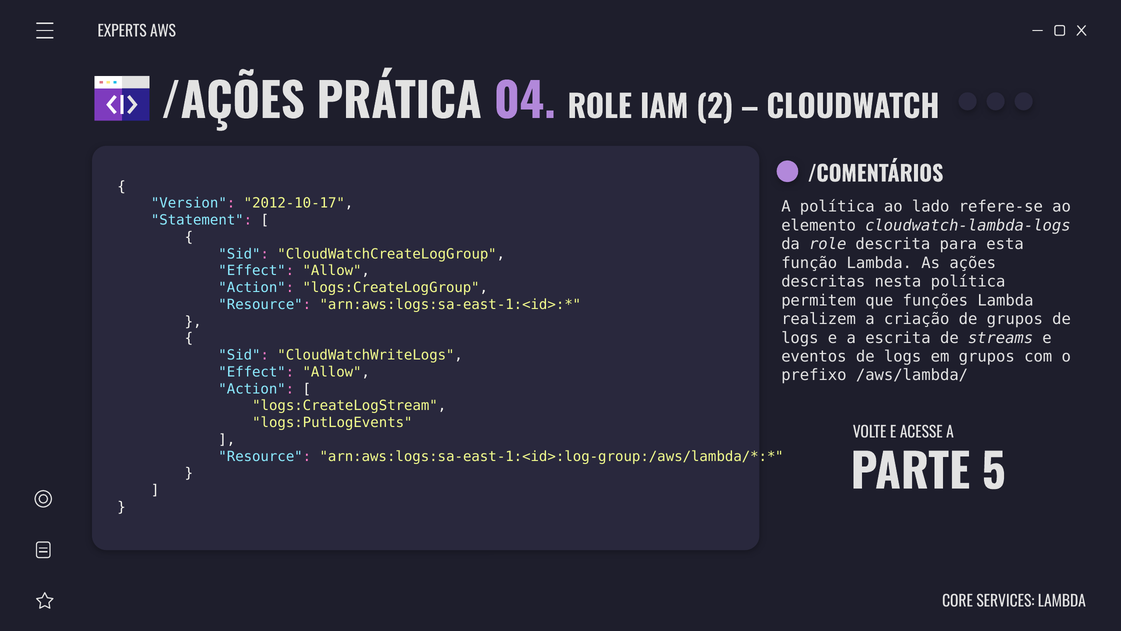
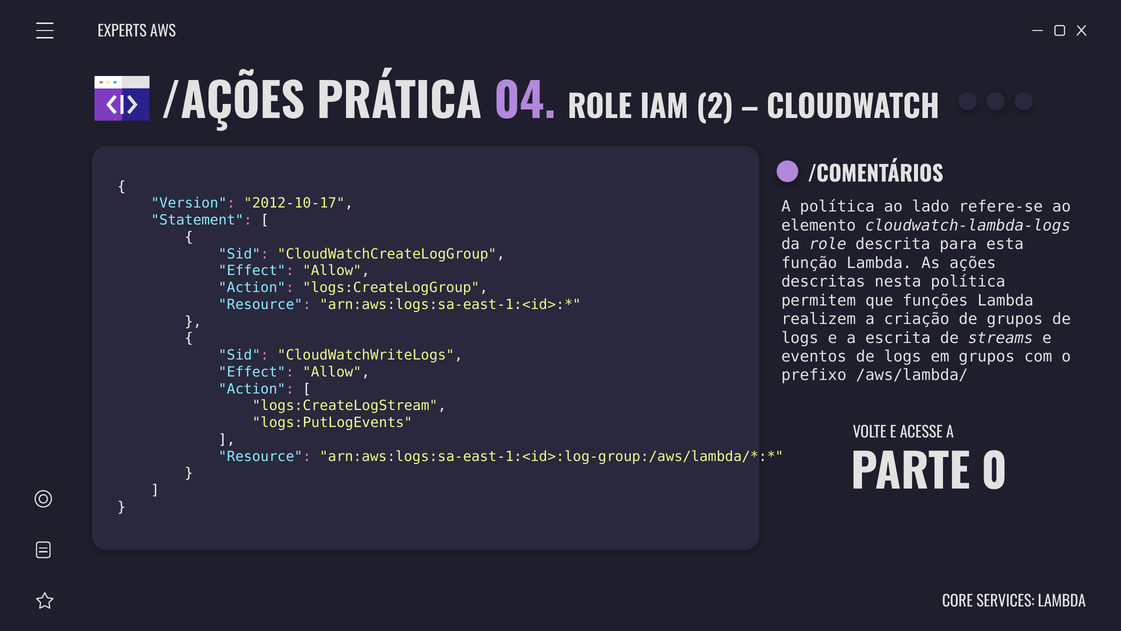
5: 5 -> 0
